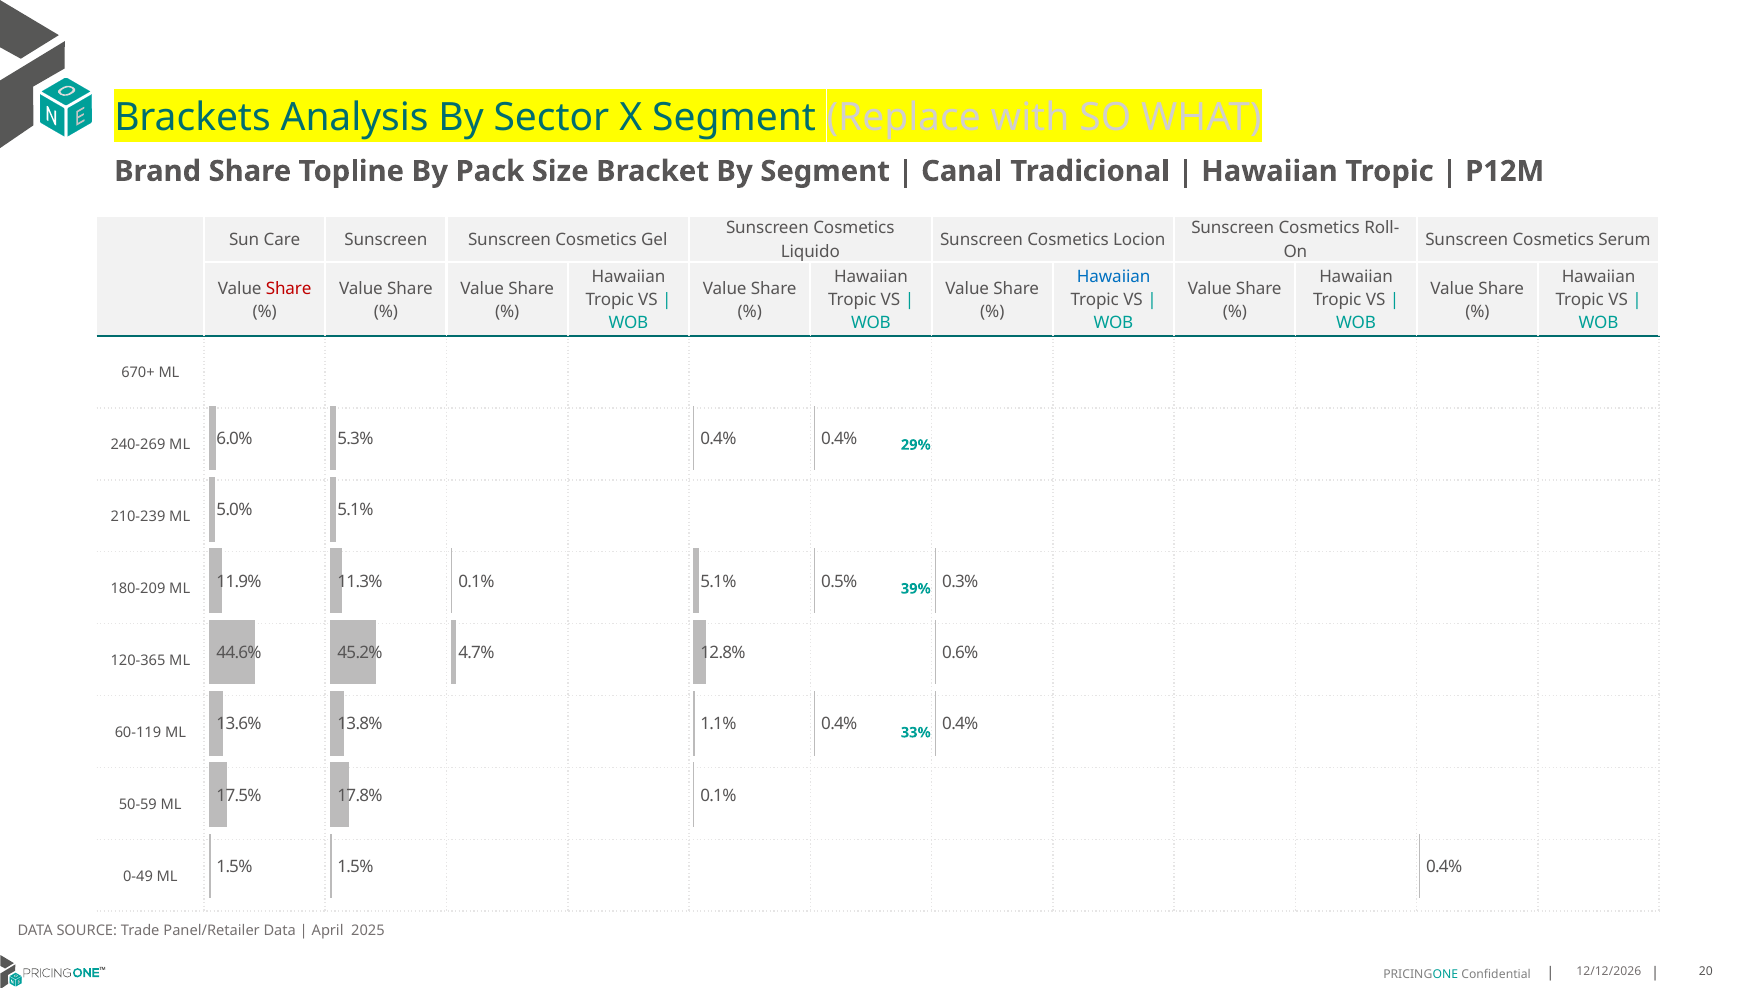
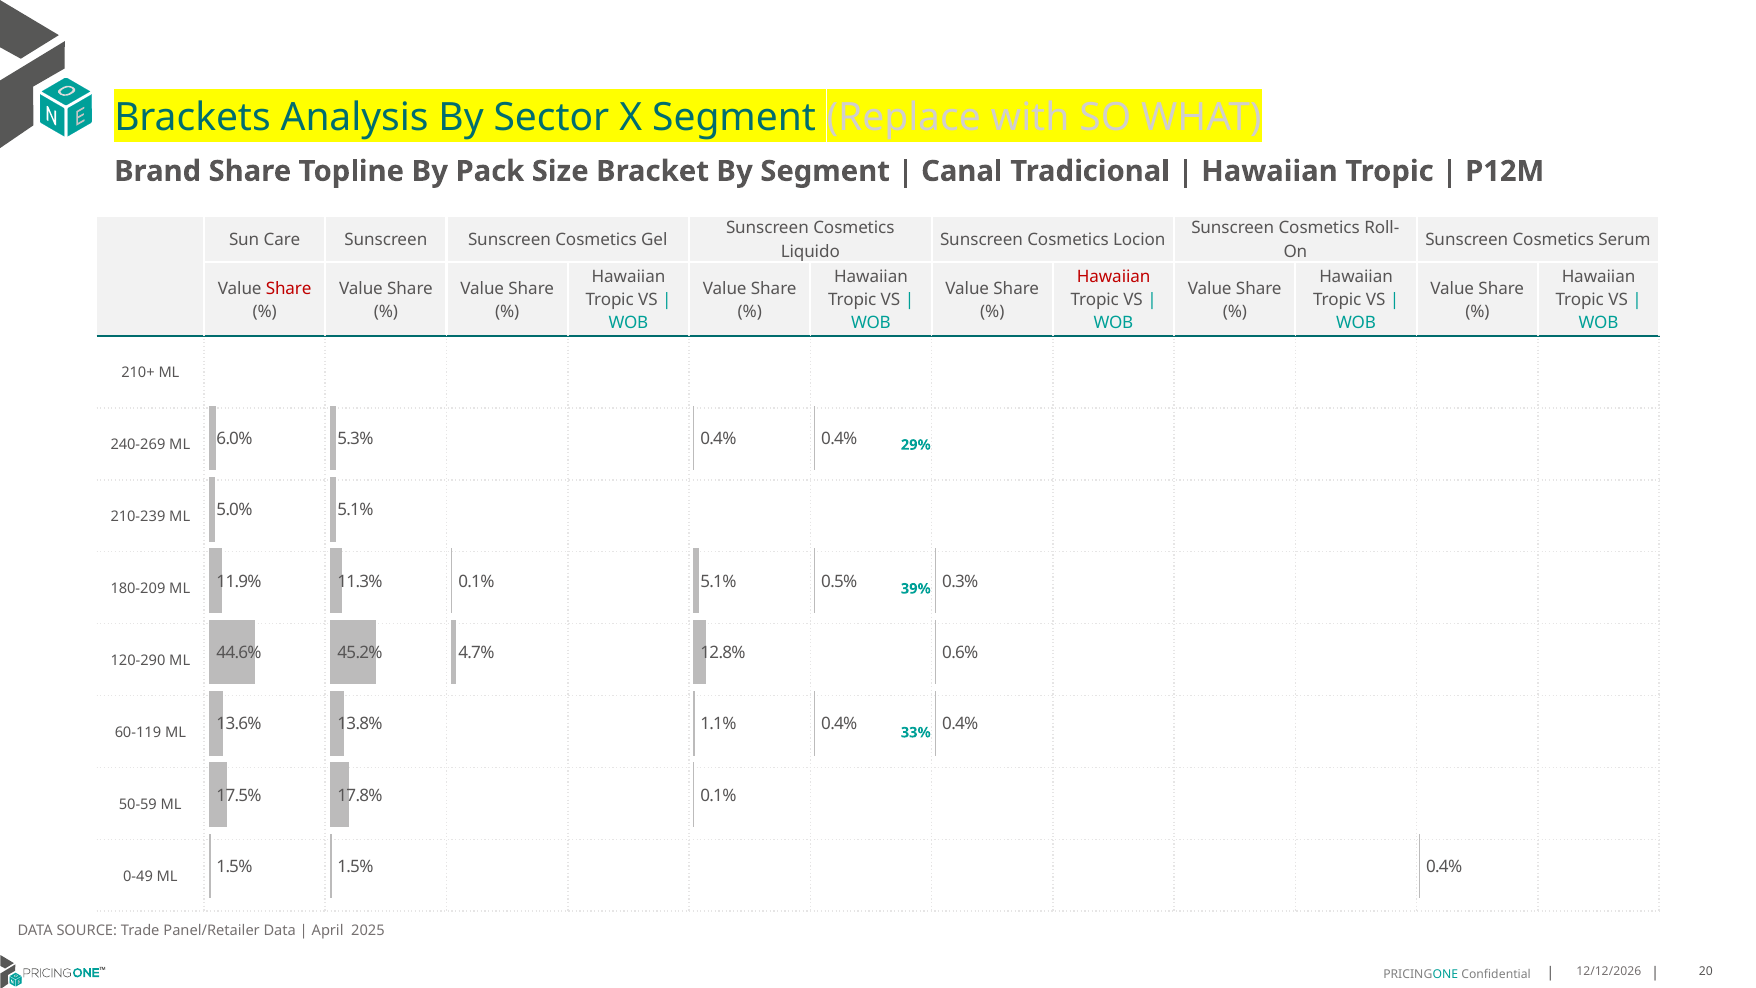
Hawaiian at (1114, 277) colour: blue -> red
670+: 670+ -> 210+
120-365: 120-365 -> 120-290
